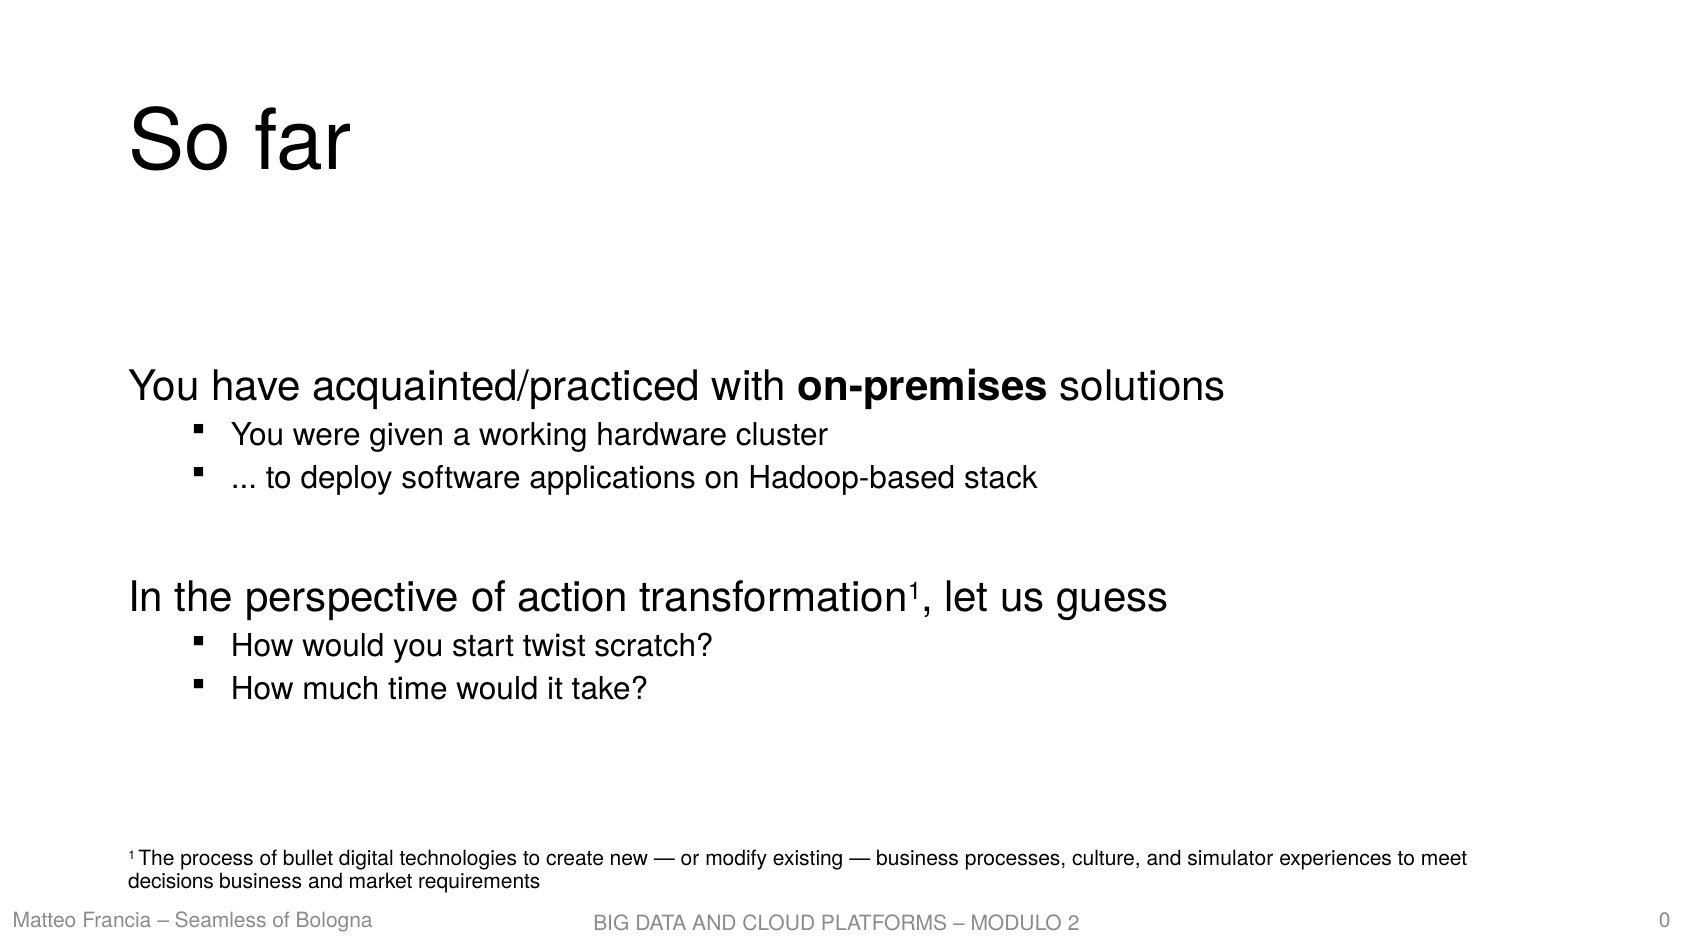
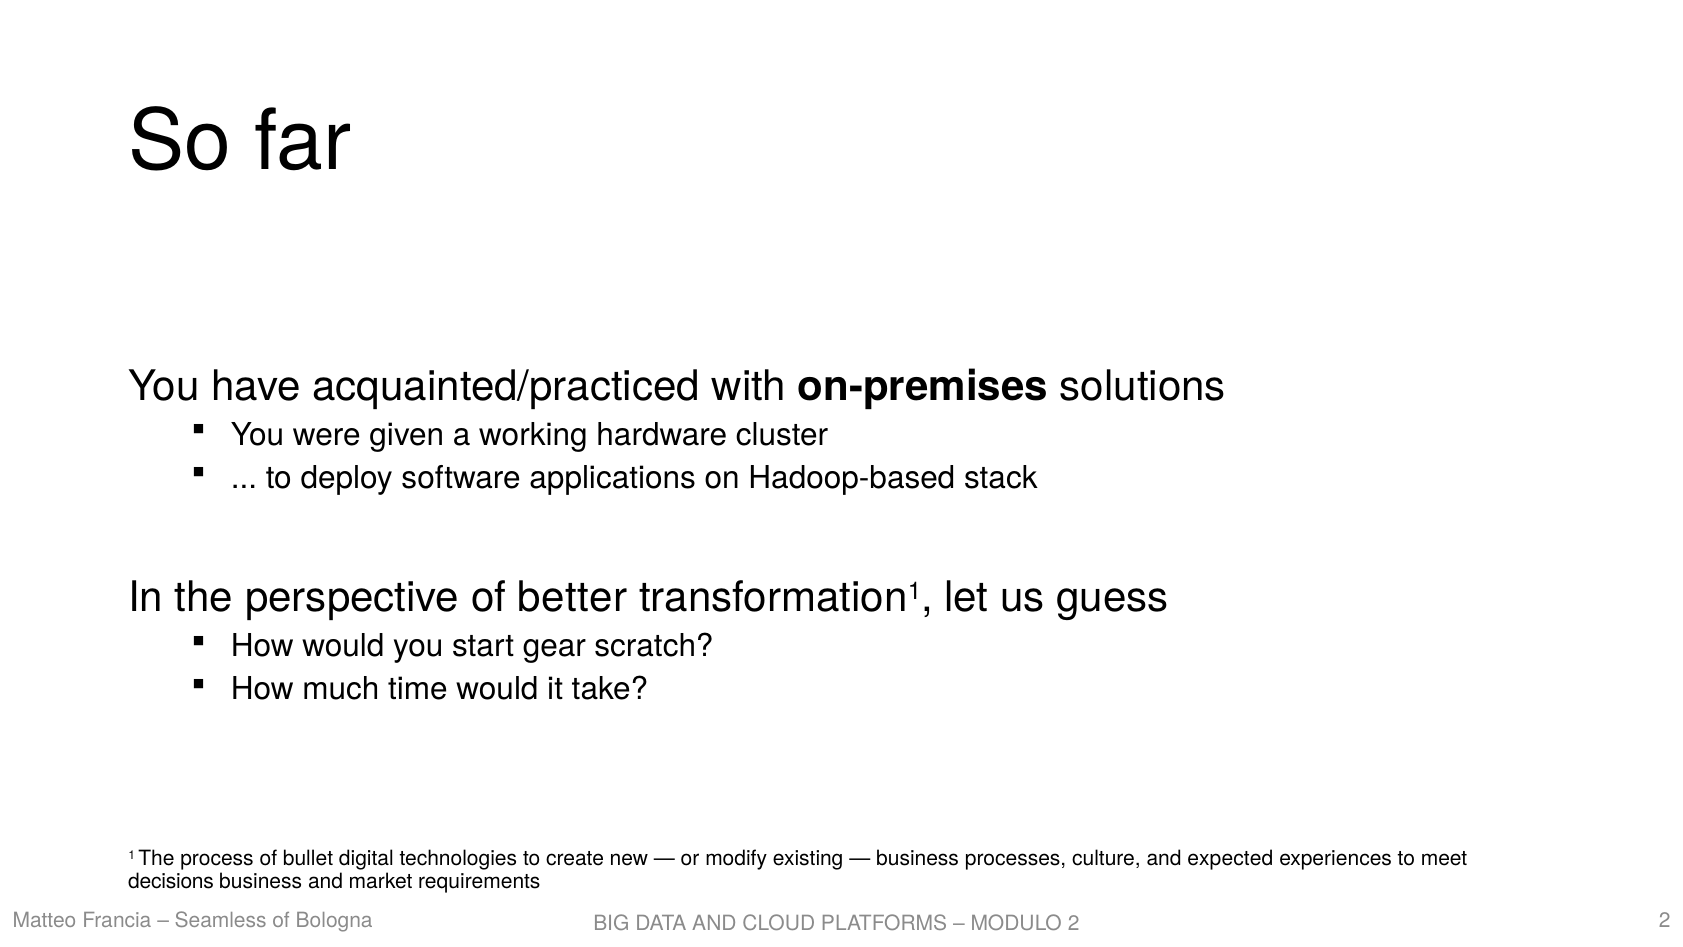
action: action -> better
twist: twist -> gear
simulator: simulator -> expected
Bologna 0: 0 -> 2
